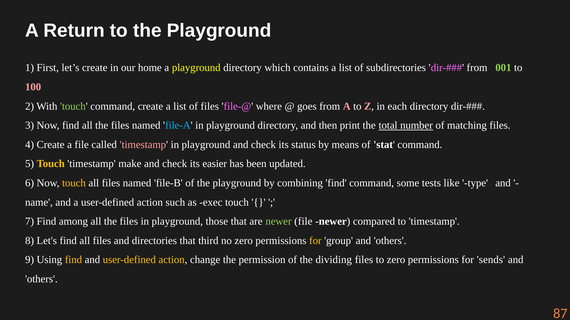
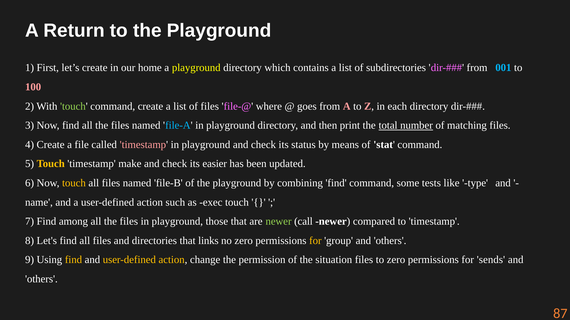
001 colour: light green -> light blue
newer file: file -> call
third: third -> links
dividing: dividing -> situation
